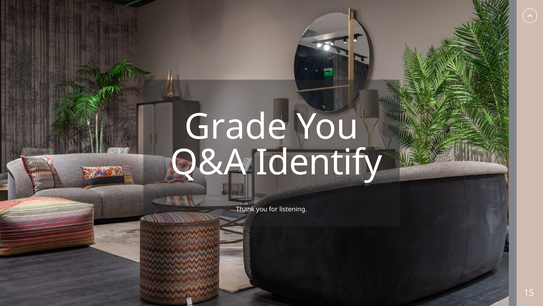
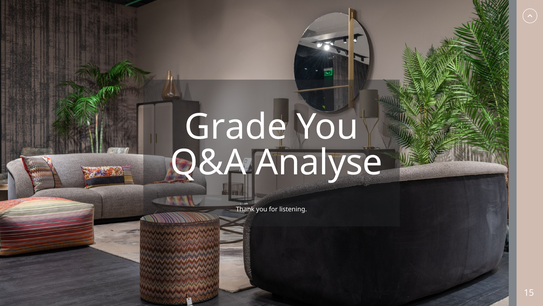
Identify: Identify -> Analyse
